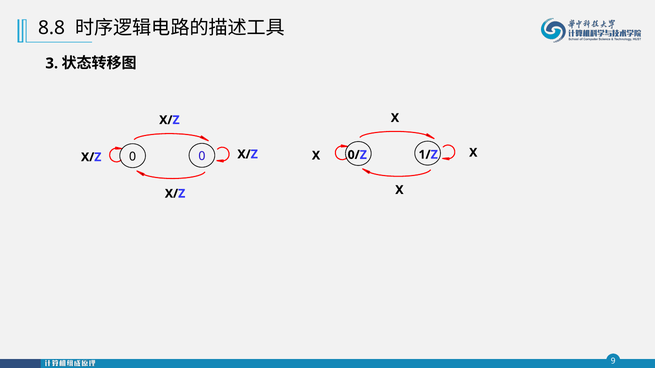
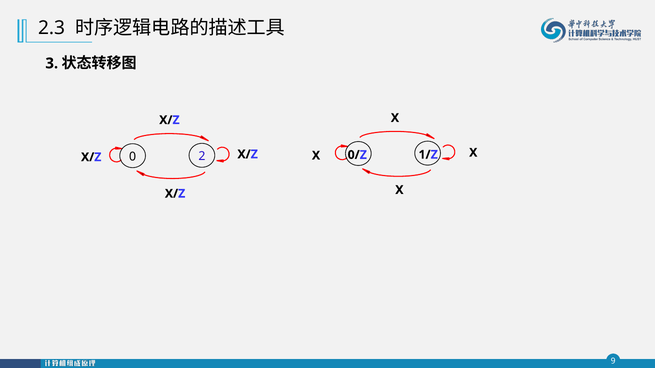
8.8: 8.8 -> 2.3
0 0: 0 -> 2
